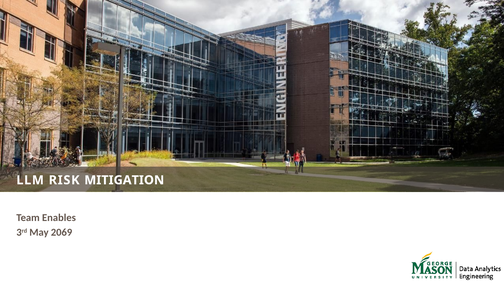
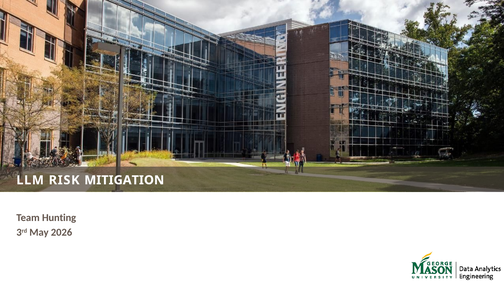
Enables: Enables -> Hunting
2069: 2069 -> 2026
